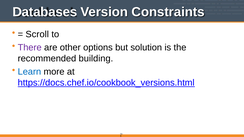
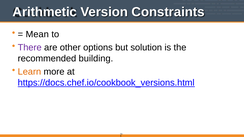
Databases: Databases -> Arithmetic
Scroll: Scroll -> Mean
Learn colour: blue -> orange
